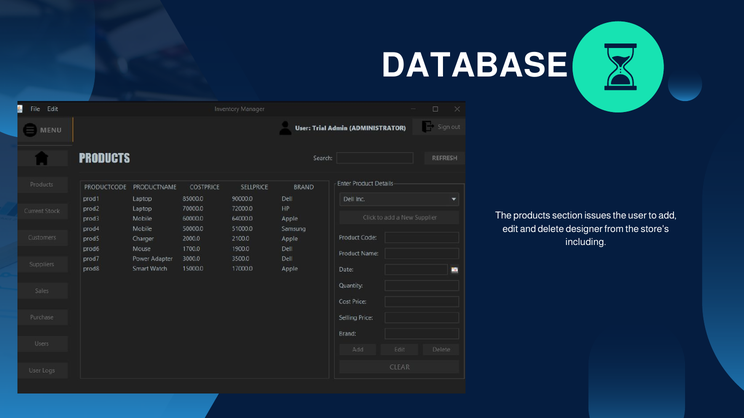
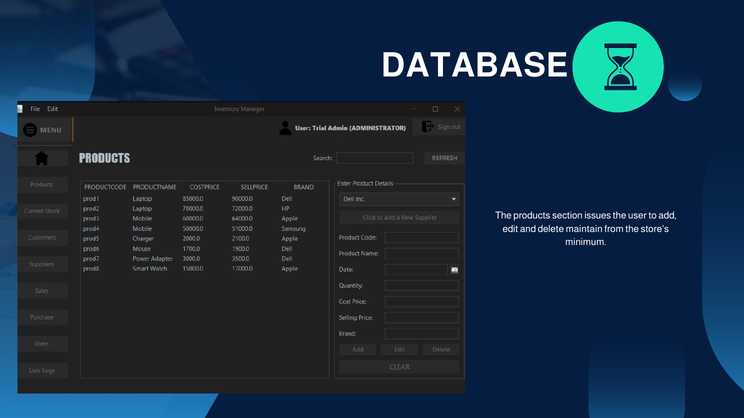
designer: designer -> maintain
including: including -> minimum
